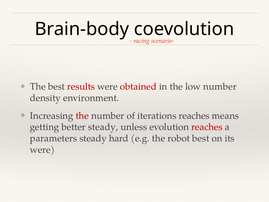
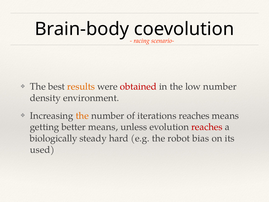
results colour: red -> orange
the at (82, 116) colour: red -> orange
better steady: steady -> means
parameters: parameters -> biologically
robot best: best -> bias
were at (42, 150): were -> used
